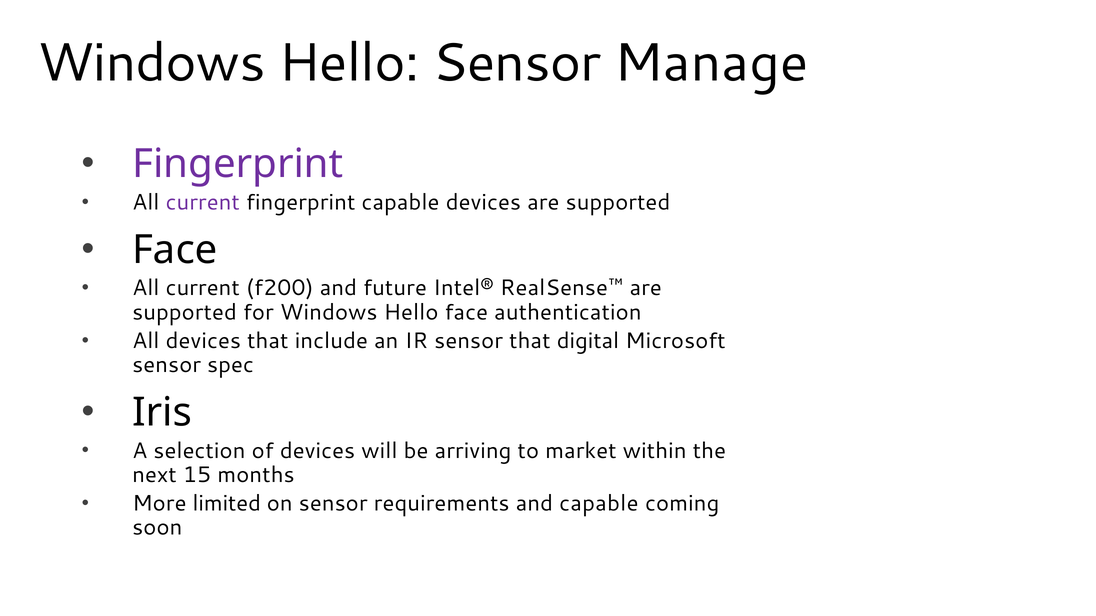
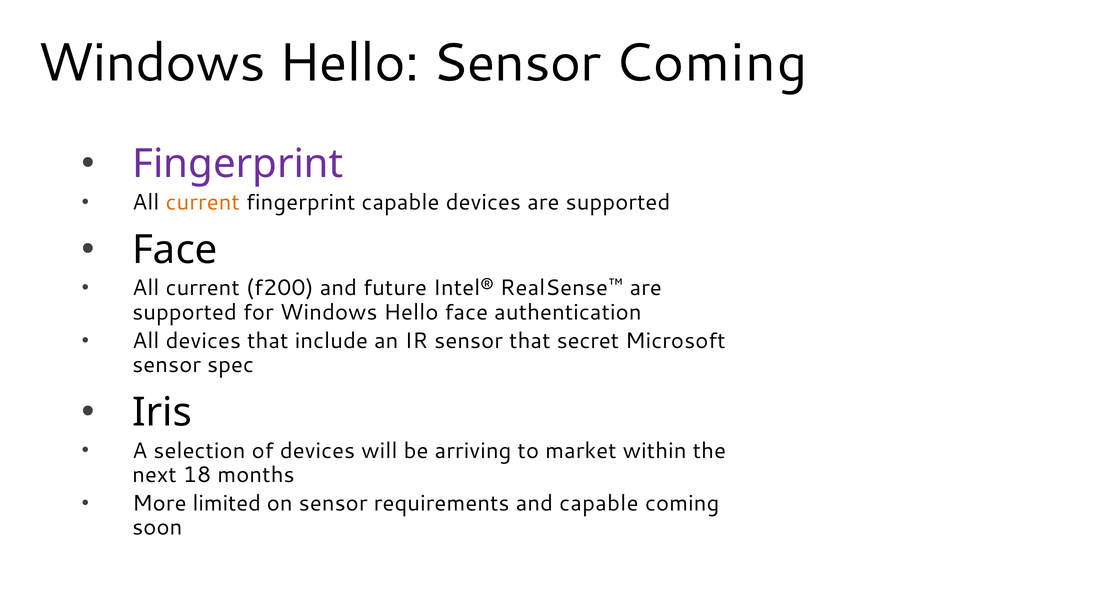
Sensor Manage: Manage -> Coming
current at (203, 203) colour: purple -> orange
digital: digital -> secret
15: 15 -> 18
